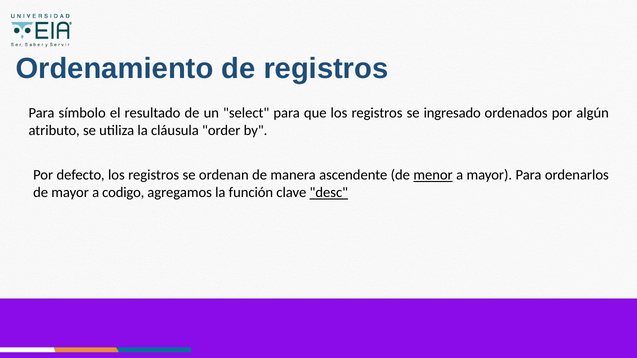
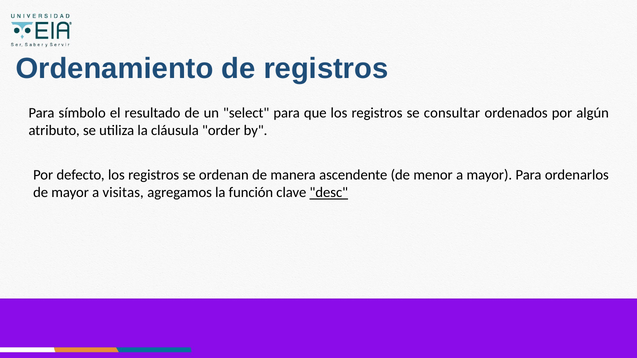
ingresado: ingresado -> consultar
menor underline: present -> none
codigo: codigo -> visitas
